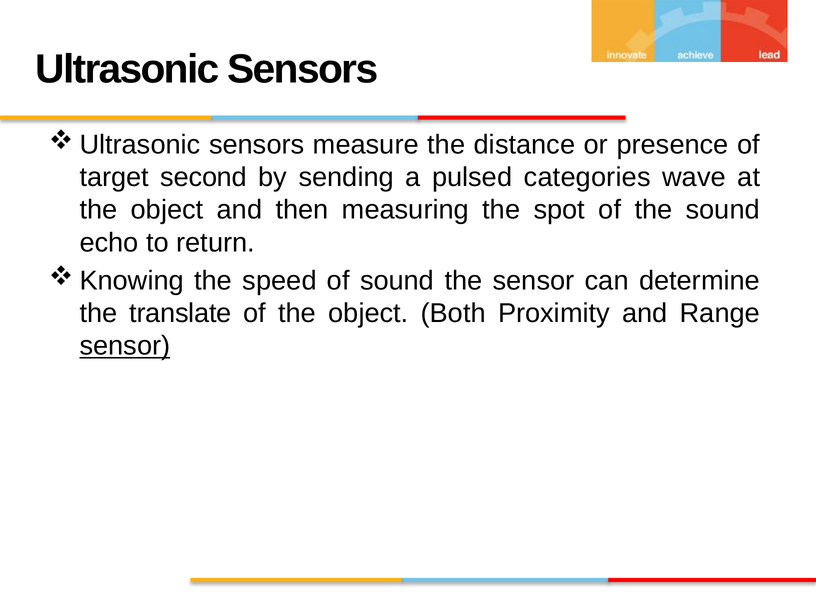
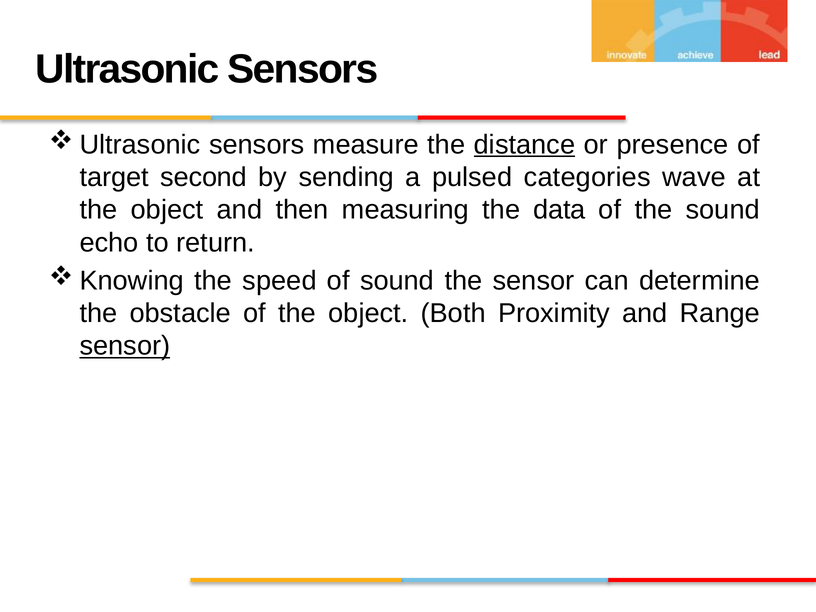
distance underline: none -> present
spot: spot -> data
translate: translate -> obstacle
